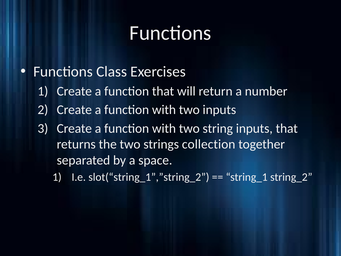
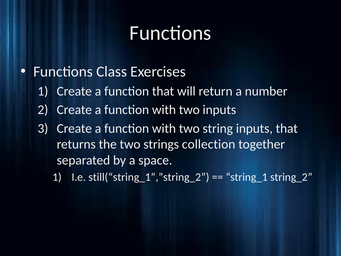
slot(“string_1”,”string_2: slot(“string_1”,”string_2 -> still(“string_1”,”string_2
